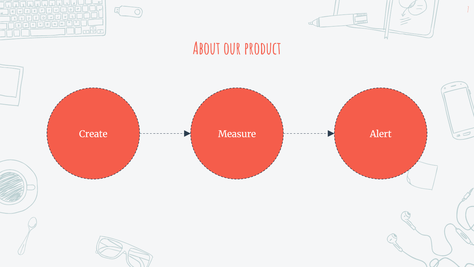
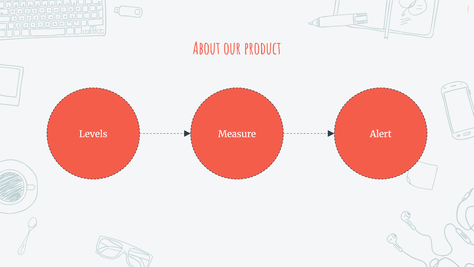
Create: Create -> Levels
